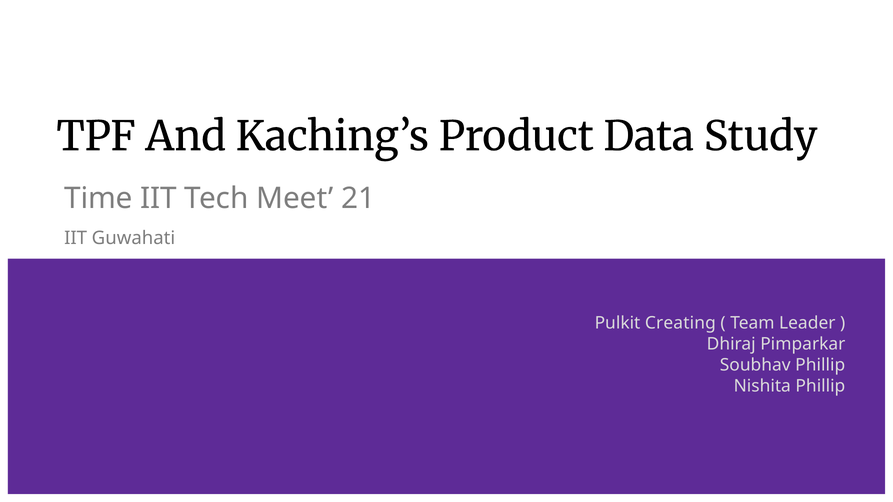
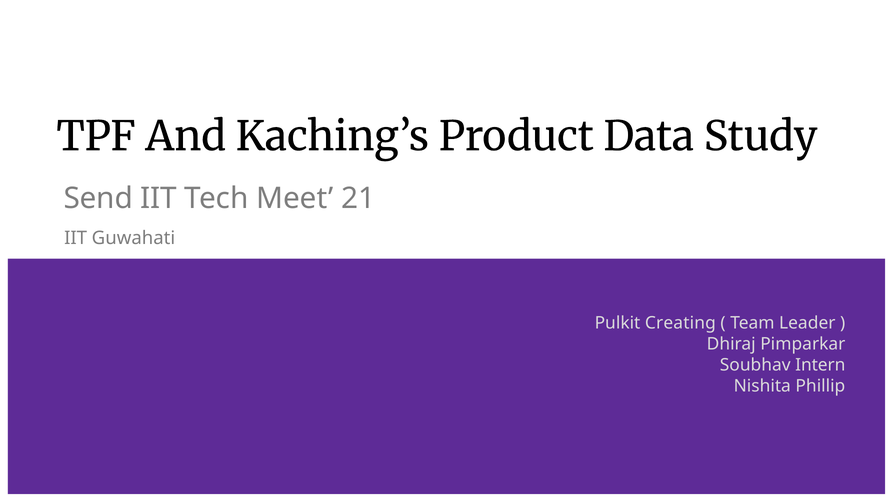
Time: Time -> Send
Soubhav Phillip: Phillip -> Intern
